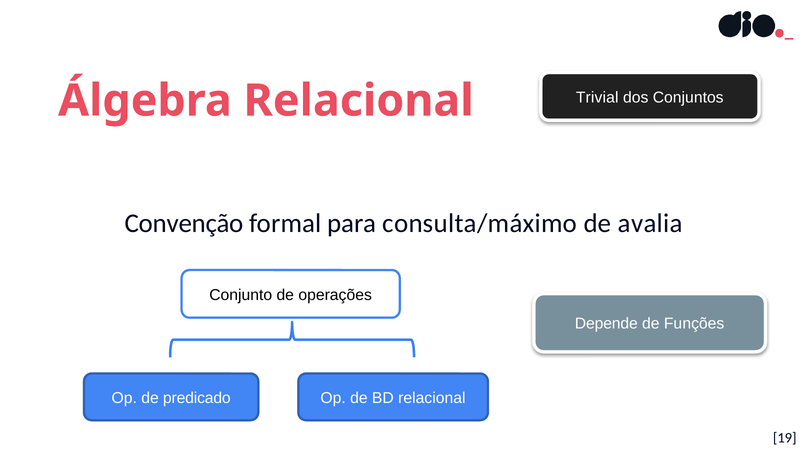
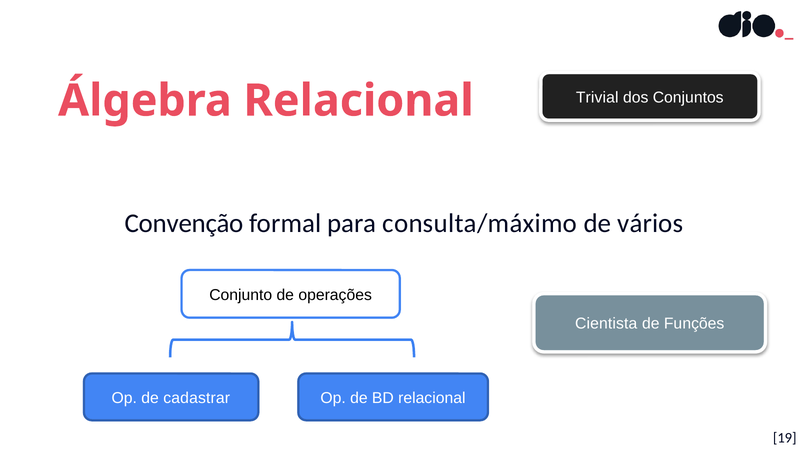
avalia: avalia -> vários
Depende: Depende -> Cientista
predicado: predicado -> cadastrar
